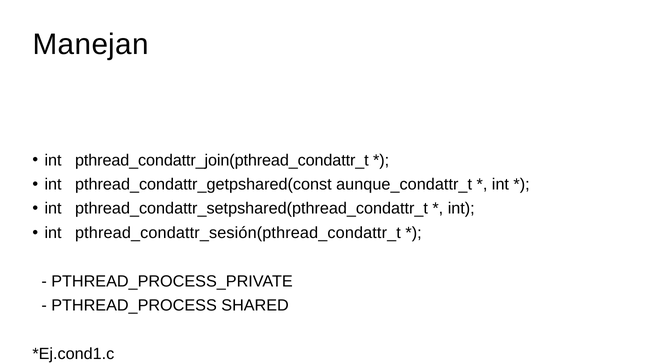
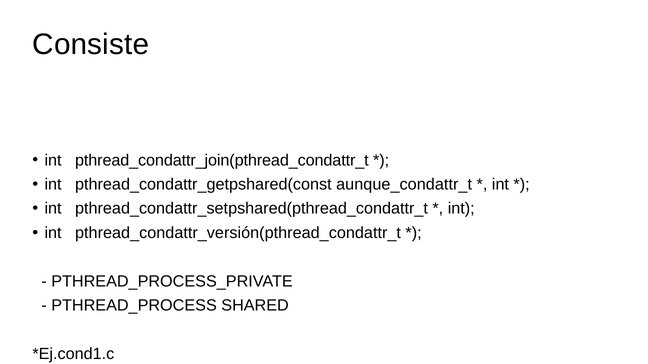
Manejan: Manejan -> Consiste
pthread_condattr_sesión(pthread_condattr_t: pthread_condattr_sesión(pthread_condattr_t -> pthread_condattr_versión(pthread_condattr_t
